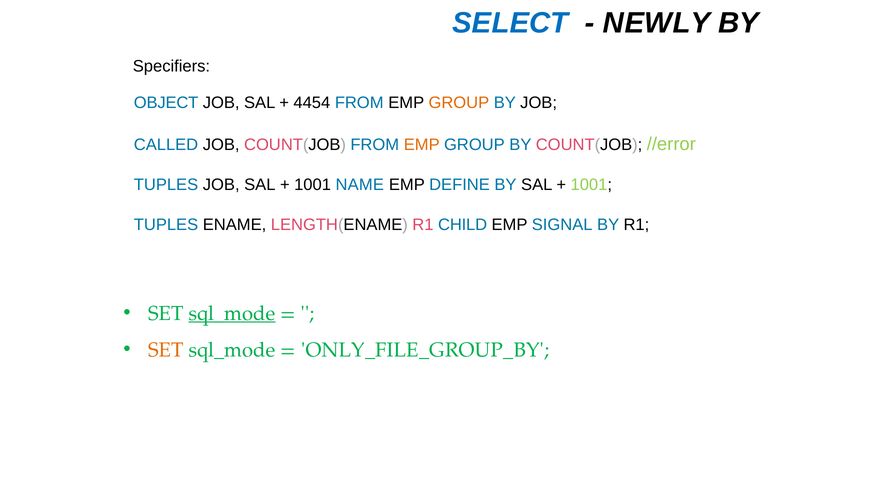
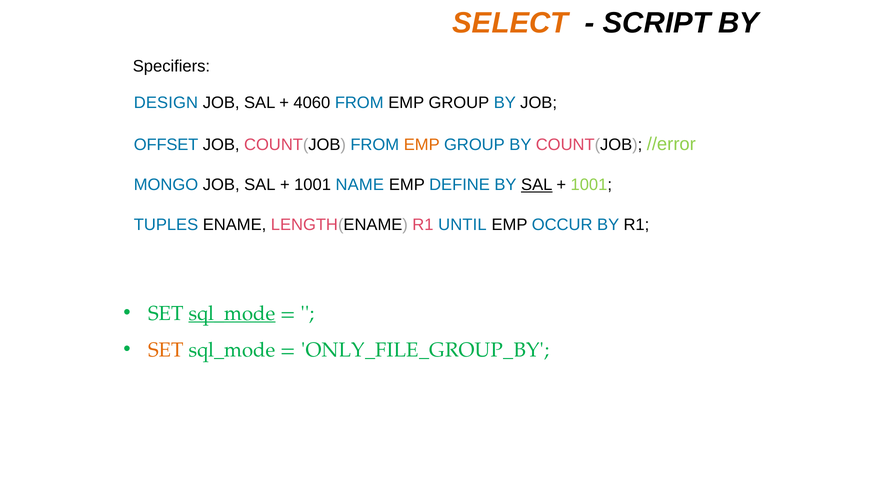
SELECT colour: blue -> orange
NEWLY: NEWLY -> SCRIPT
OBJECT: OBJECT -> DESIGN
4454: 4454 -> 4060
GROUP at (459, 103) colour: orange -> black
CALLED: CALLED -> OFFSET
TUPLES at (166, 185): TUPLES -> MONGO
SAL at (537, 185) underline: none -> present
CHILD: CHILD -> UNTIL
SIGNAL: SIGNAL -> OCCUR
